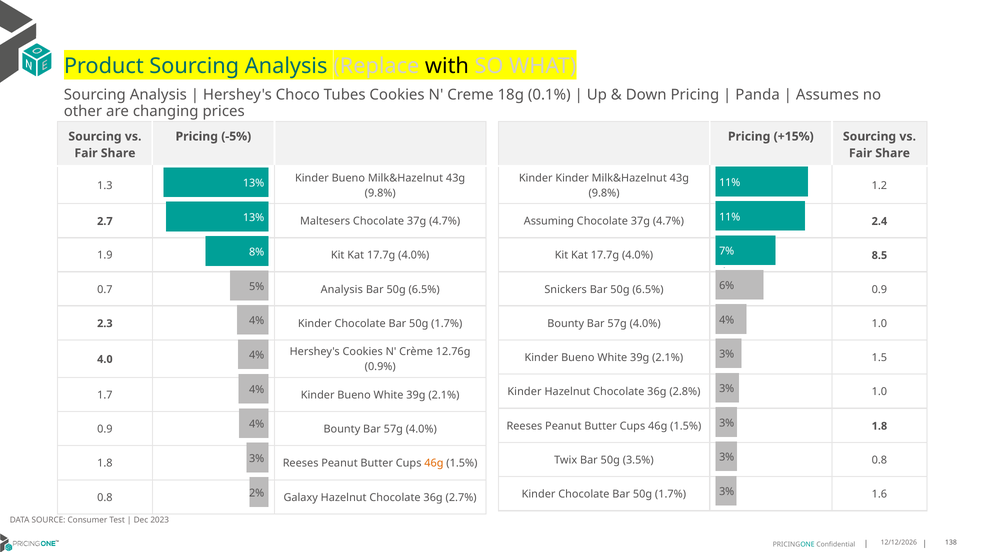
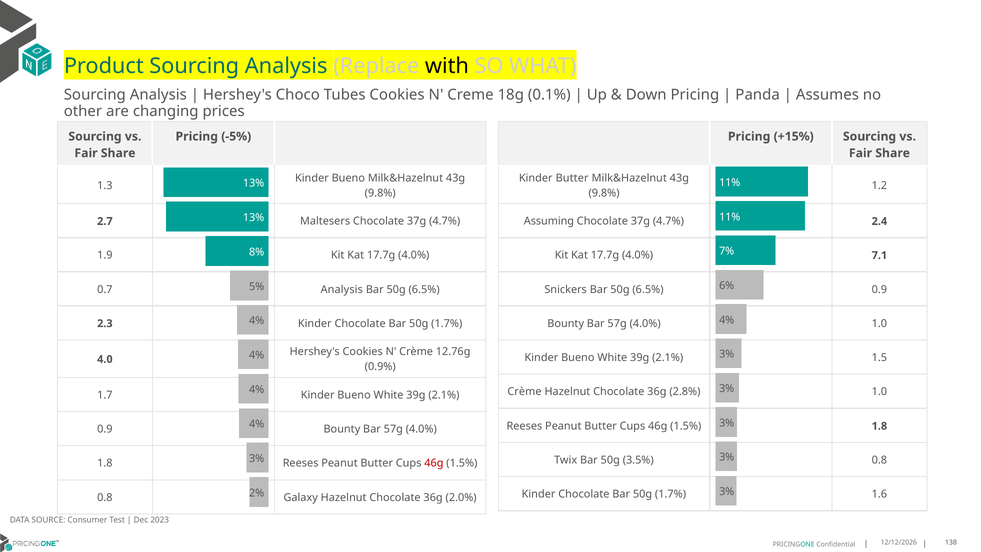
Kinder Kinder: Kinder -> Butter
8.5: 8.5 -> 7.1
Kinder at (524, 392): Kinder -> Crème
46g at (434, 463) colour: orange -> red
2.7%: 2.7% -> 2.0%
